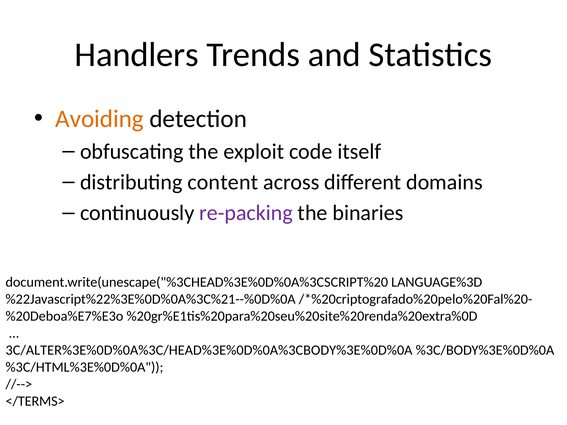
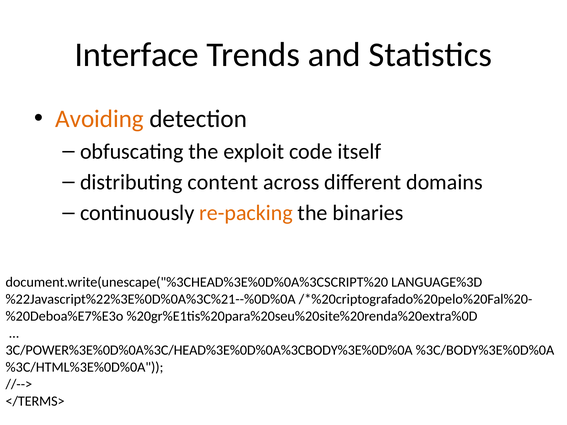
Handlers: Handlers -> Interface
re-packing colour: purple -> orange
3C/ALTER%3E%0D%0A%3C/HEAD%3E%0D%0A%3CBODY%3E%0D%0A: 3C/ALTER%3E%0D%0A%3C/HEAD%3E%0D%0A%3CBODY%3E%0D%0A -> 3C/POWER%3E%0D%0A%3C/HEAD%3E%0D%0A%3CBODY%3E%0D%0A
